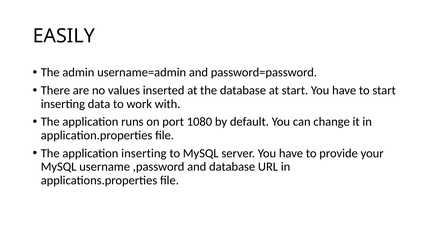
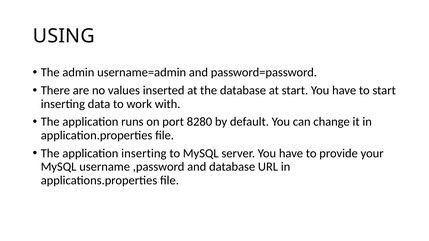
EASILY: EASILY -> USING
1080: 1080 -> 8280
